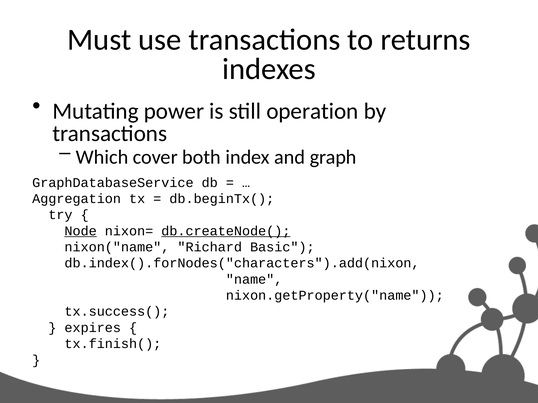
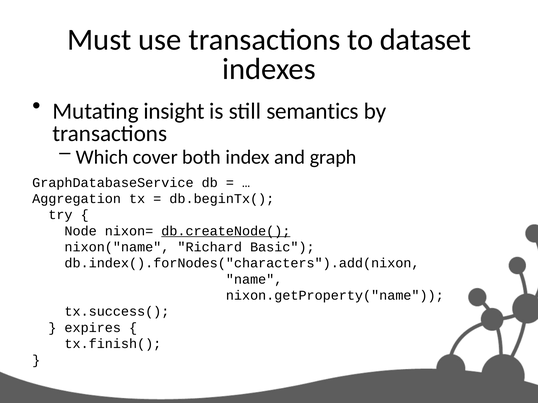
returns: returns -> dataset
power: power -> insight
operation: operation -> semantics
Node underline: present -> none
